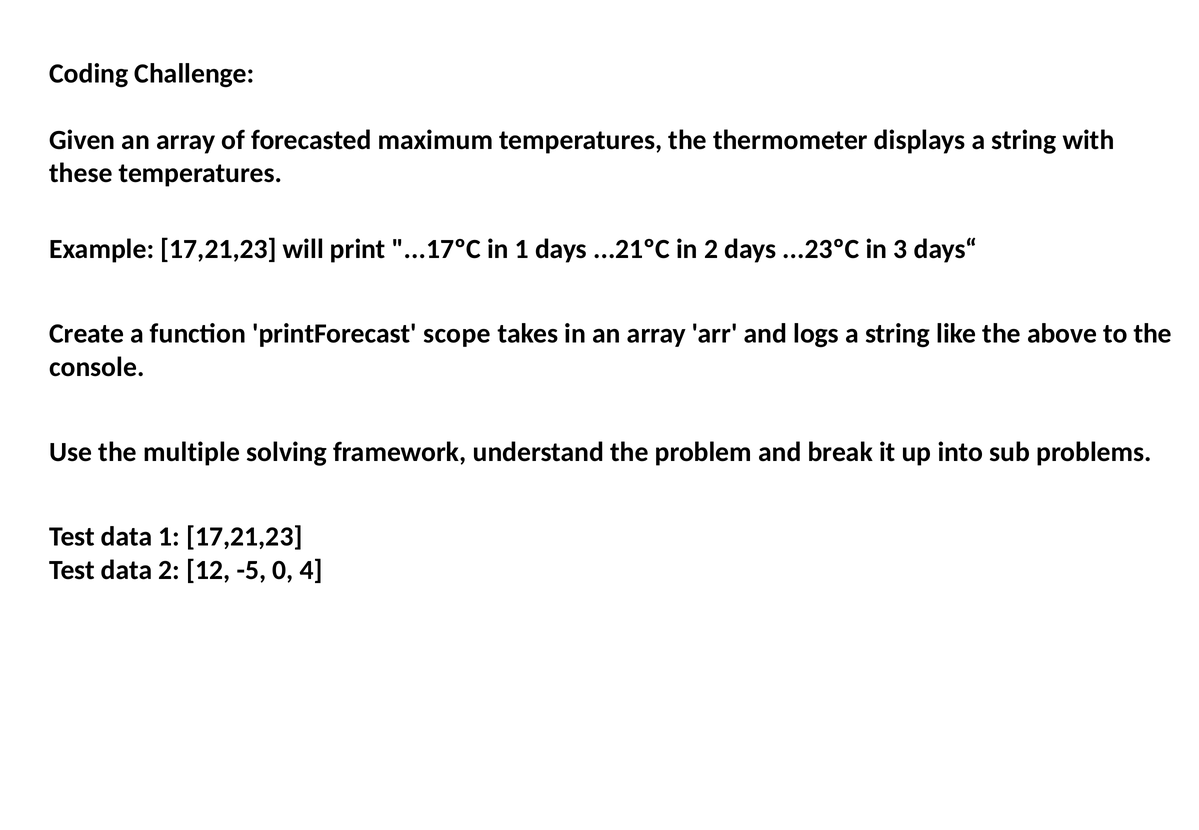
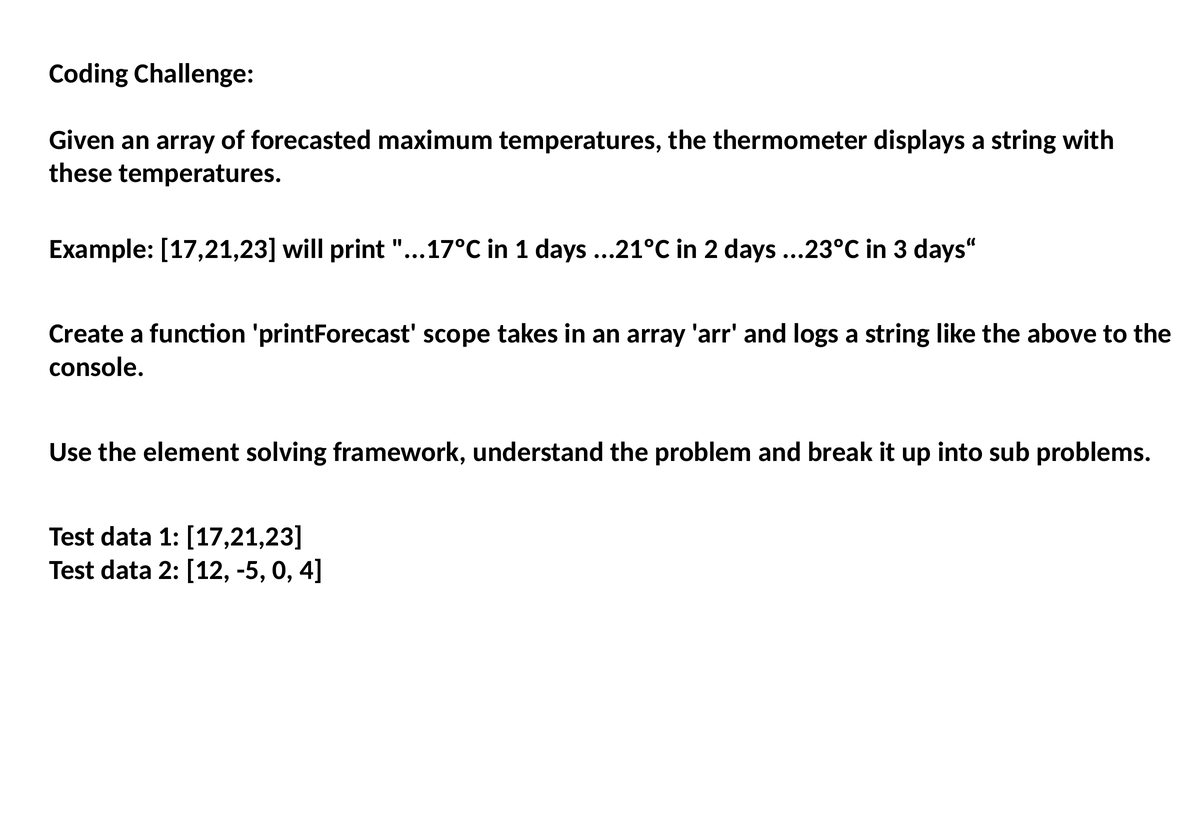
multiple: multiple -> element
